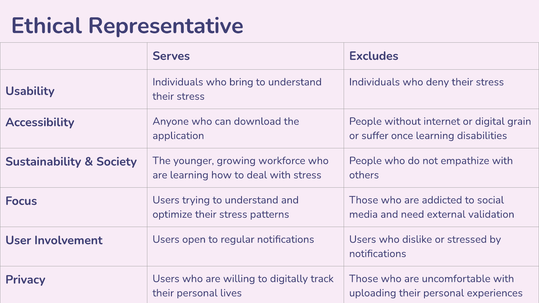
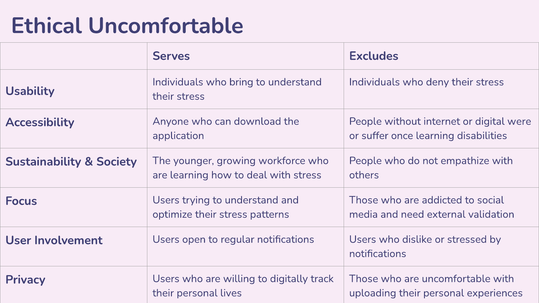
Ethical Representative: Representative -> Uncomfortable
grain: grain -> were
